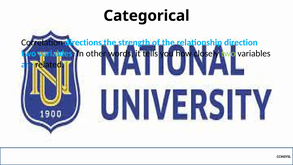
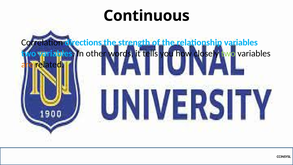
Categorical: Categorical -> Continuous
relationship direction: direction -> variables
are colour: blue -> orange
